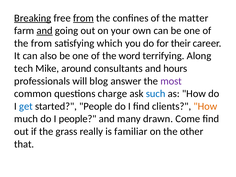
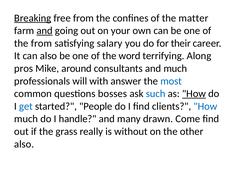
from at (83, 18) underline: present -> none
which: which -> salary
tech: tech -> pros
and hours: hours -> much
blog: blog -> with
most colour: purple -> blue
charge: charge -> bosses
How at (194, 94) underline: none -> present
How at (205, 106) colour: orange -> blue
I people: people -> handle
familiar: familiar -> without
that at (24, 144): that -> also
